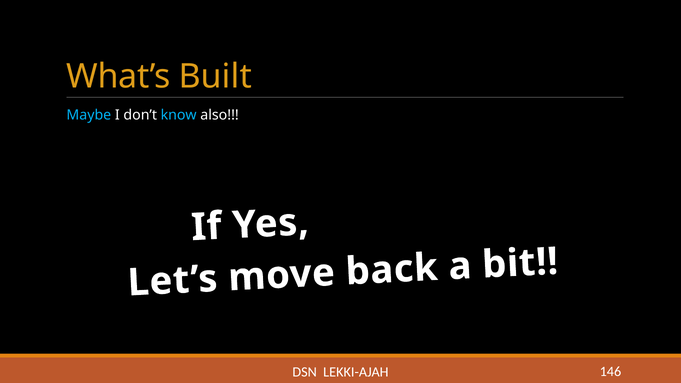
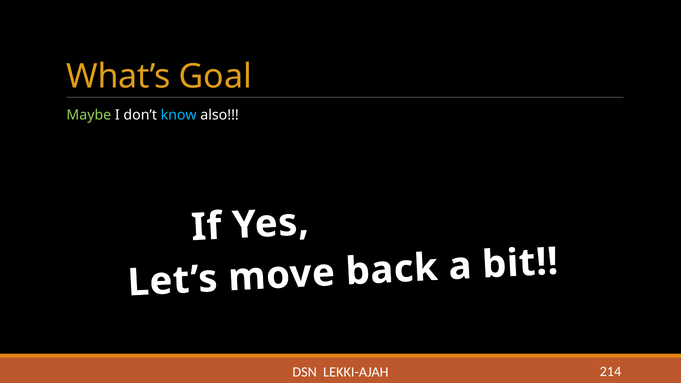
Built: Built -> Goal
Maybe colour: light blue -> light green
146: 146 -> 214
